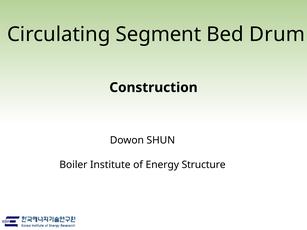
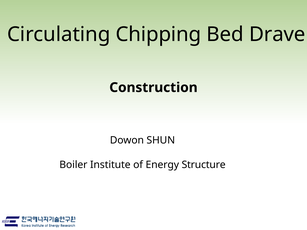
Segment: Segment -> Chipping
Drum: Drum -> Drave
